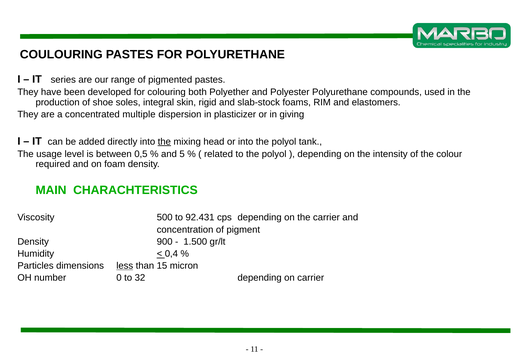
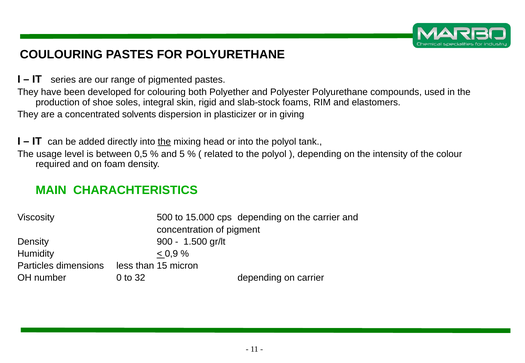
multiple: multiple -> solvents
92.431: 92.431 -> 15.000
0,4: 0,4 -> 0,9
less underline: present -> none
